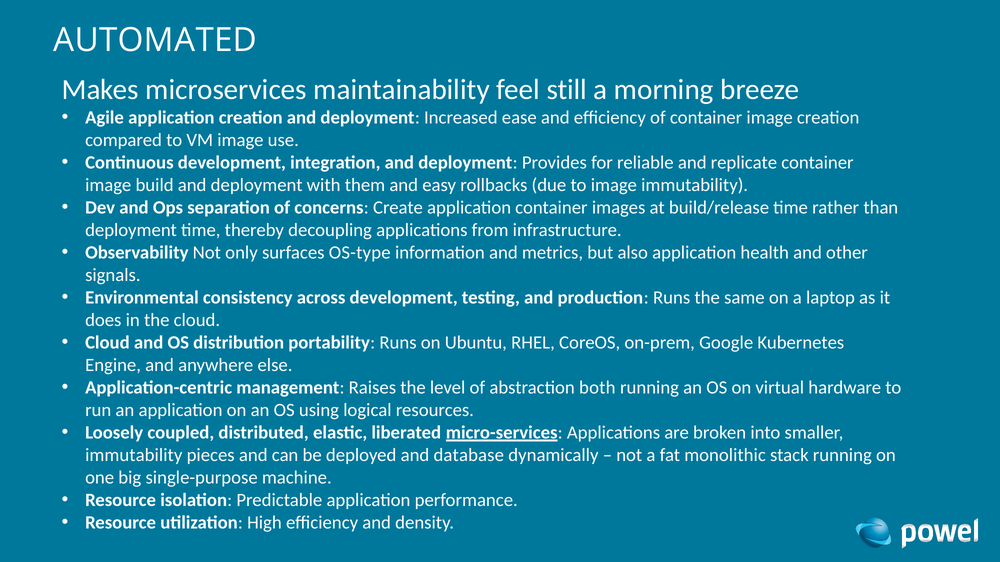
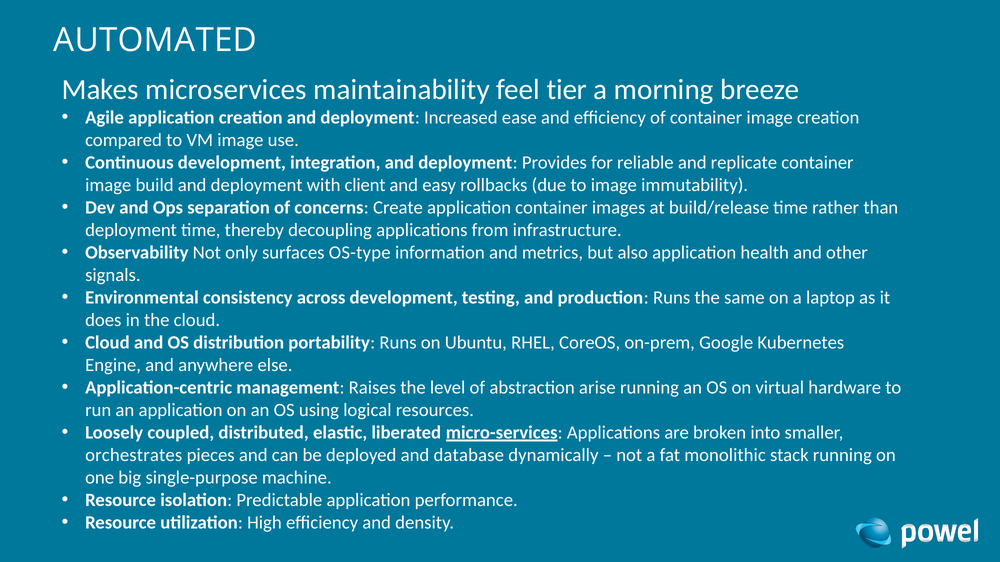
still: still -> tier
them: them -> client
both: both -> arise
immutability at (134, 455): immutability -> orchestrates
